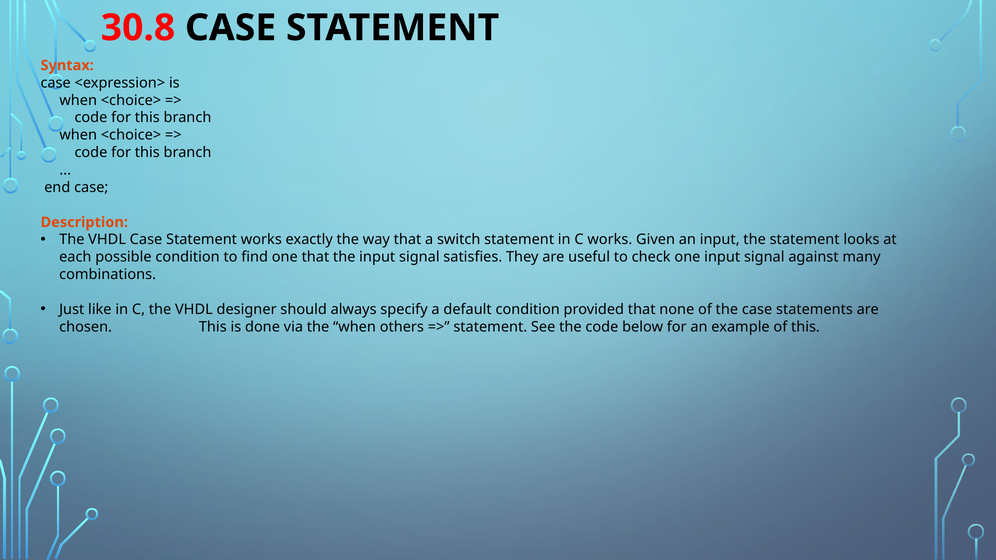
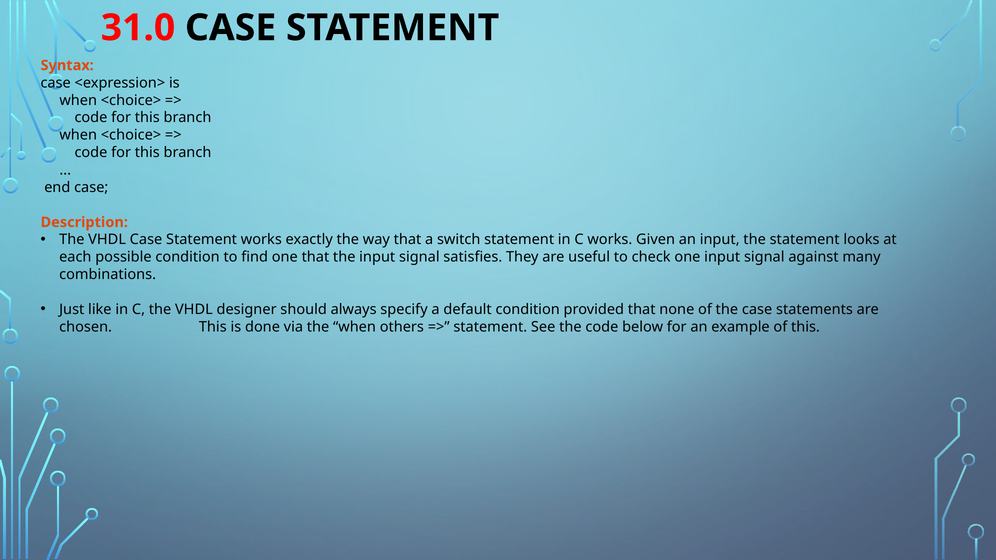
30.8: 30.8 -> 31.0
